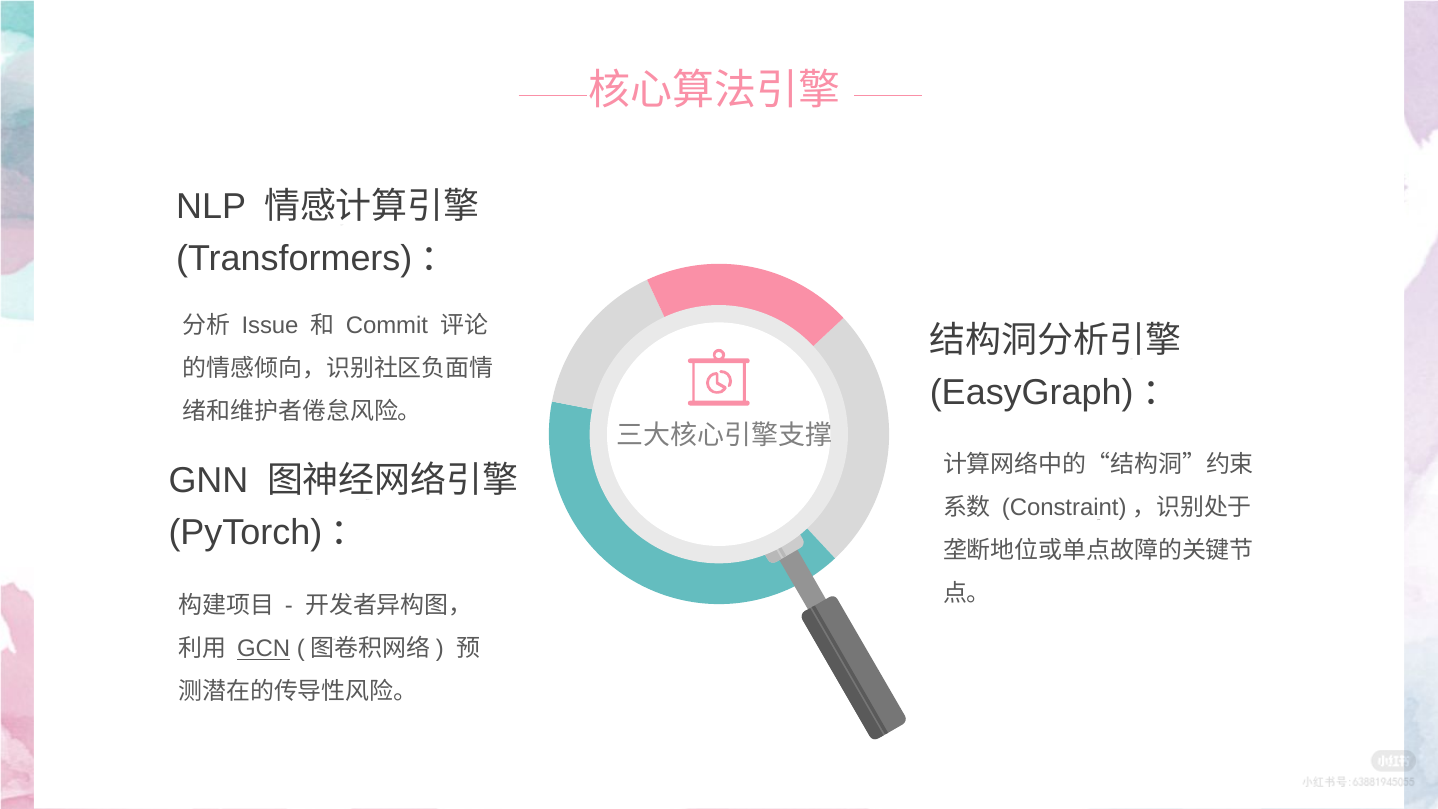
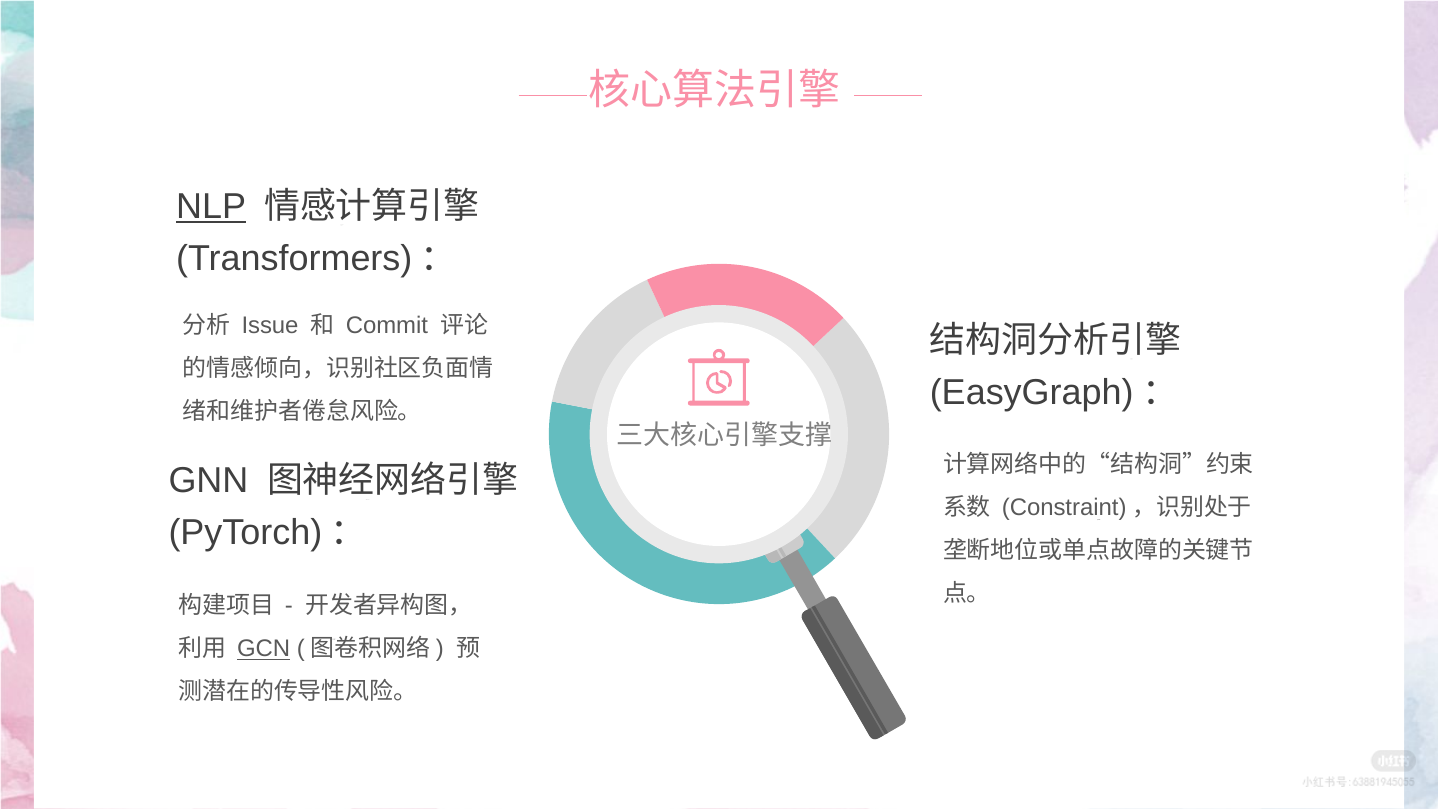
NLP at (211, 207) underline: none -> present
